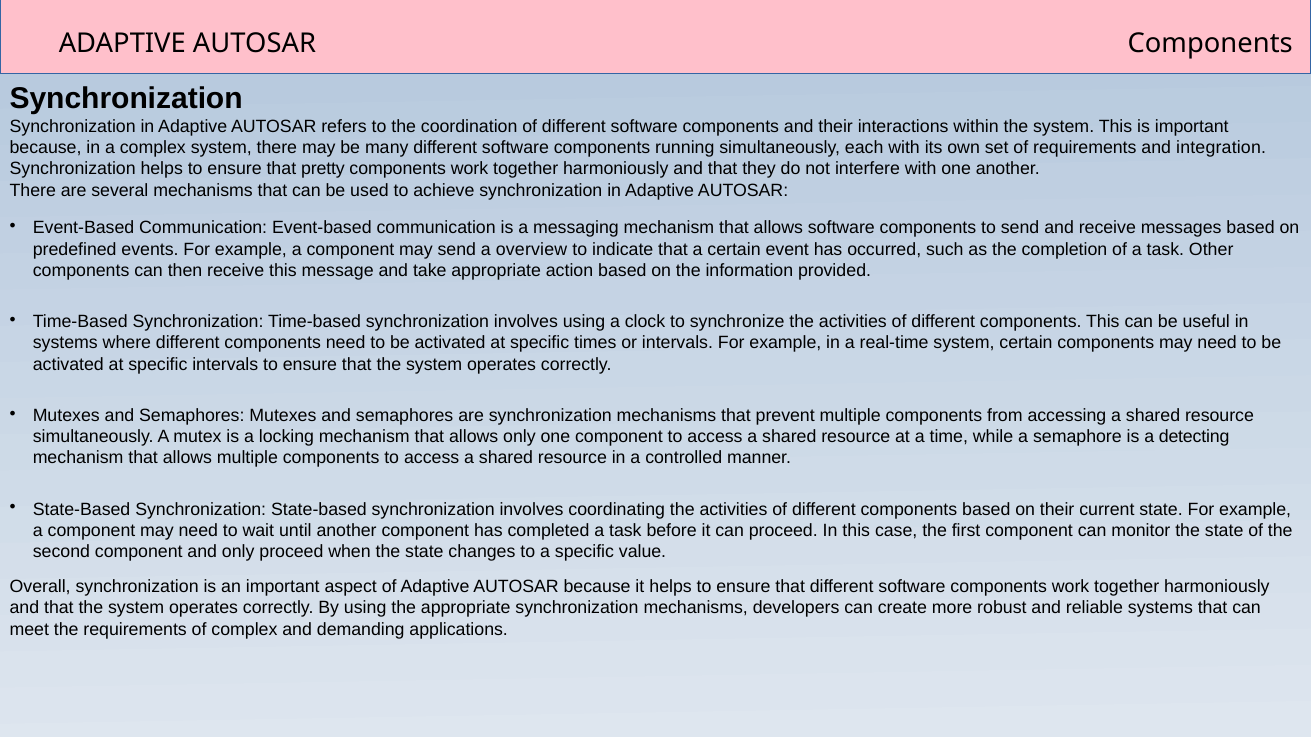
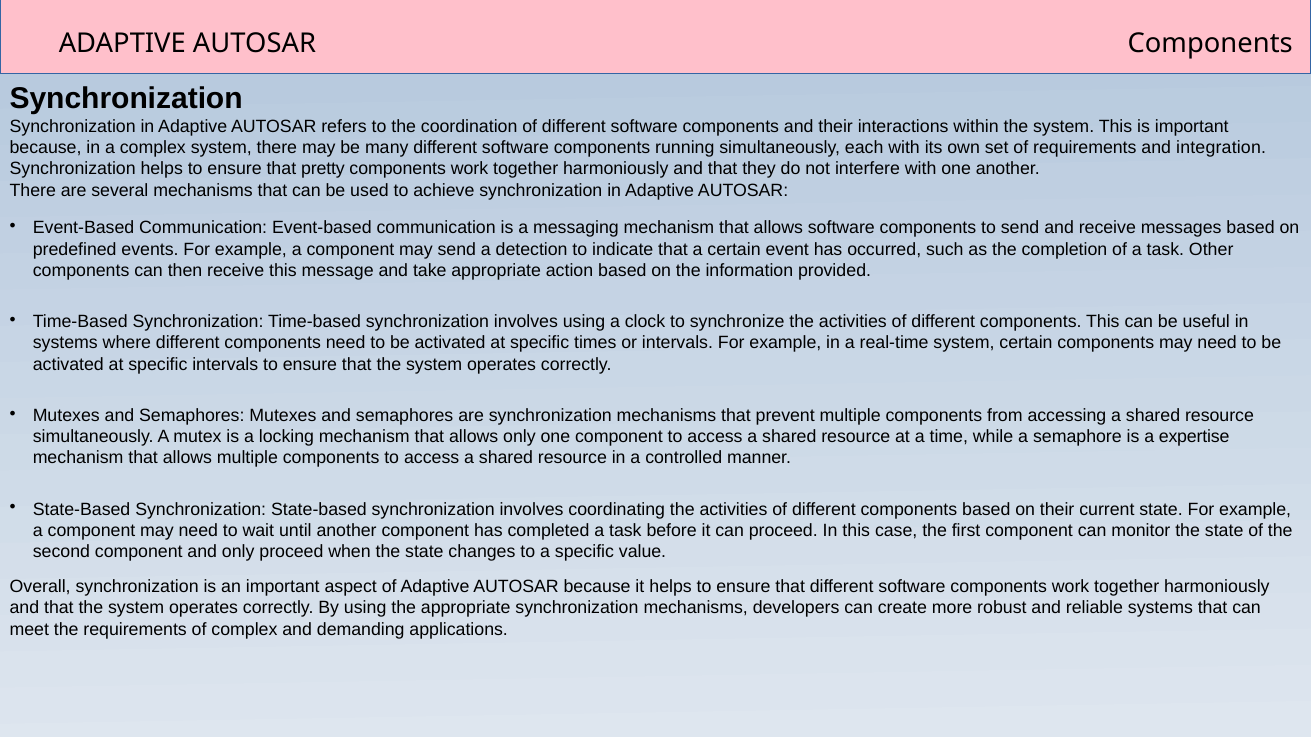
overview: overview -> detection
detecting: detecting -> expertise
